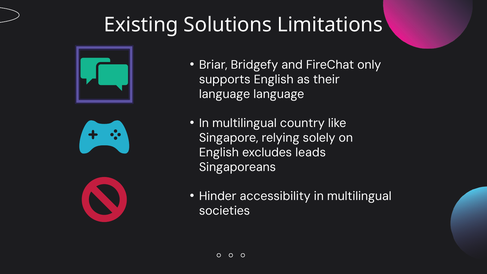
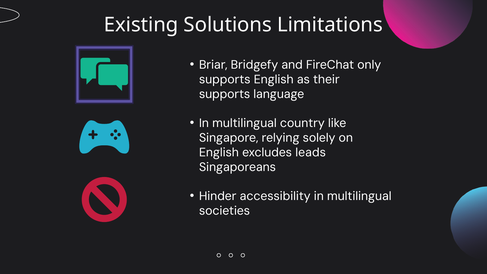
language at (225, 94): language -> supports
